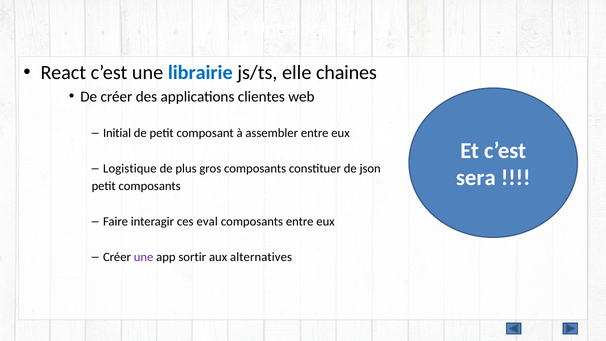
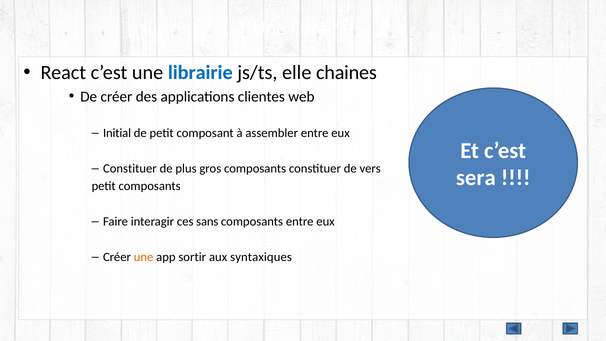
Logistique at (130, 169): Logistique -> Constituer
json: json -> vers
eval: eval -> sans
une at (144, 257) colour: purple -> orange
alternatives: alternatives -> syntaxiques
